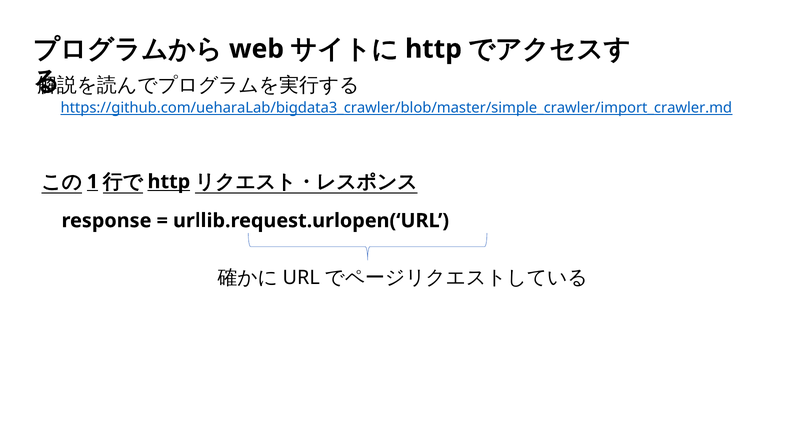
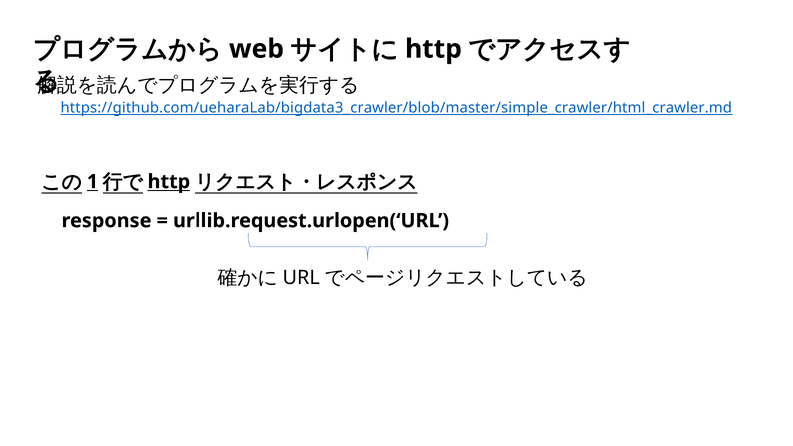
https://github.com/ueharaLab/bigdata3_crawler/blob/master/simple_crawler/import_crawler.md: https://github.com/ueharaLab/bigdata3_crawler/blob/master/simple_crawler/import_crawler.md -> https://github.com/ueharaLab/bigdata3_crawler/blob/master/simple_crawler/html_crawler.md
